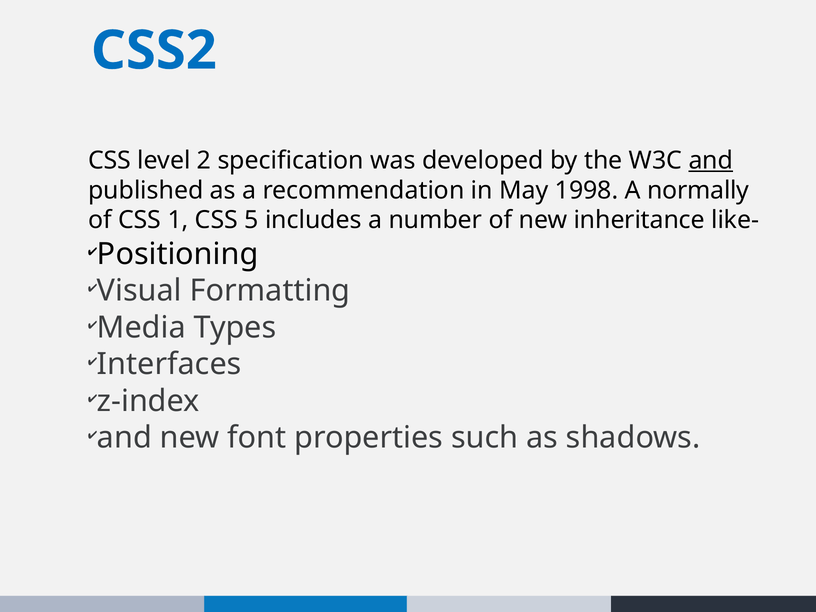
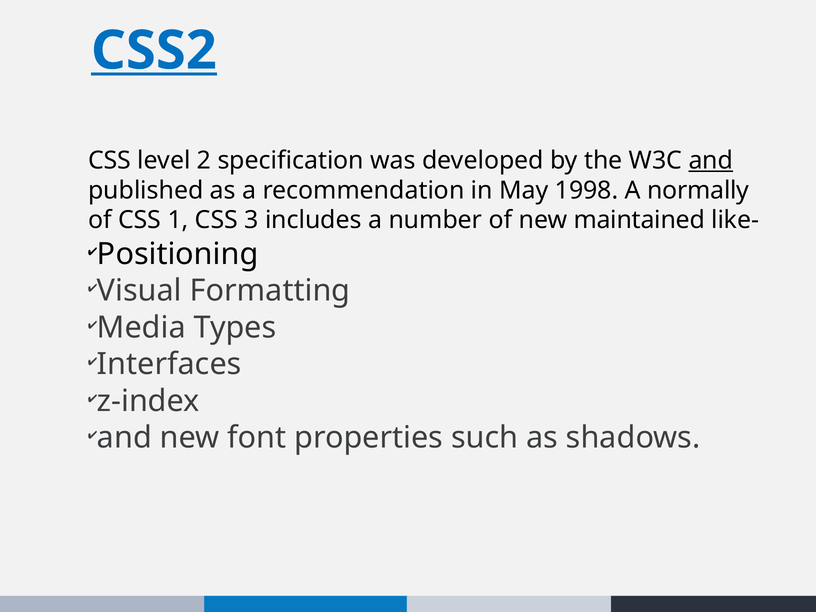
CSS2 underline: none -> present
5: 5 -> 3
inheritance: inheritance -> maintained
